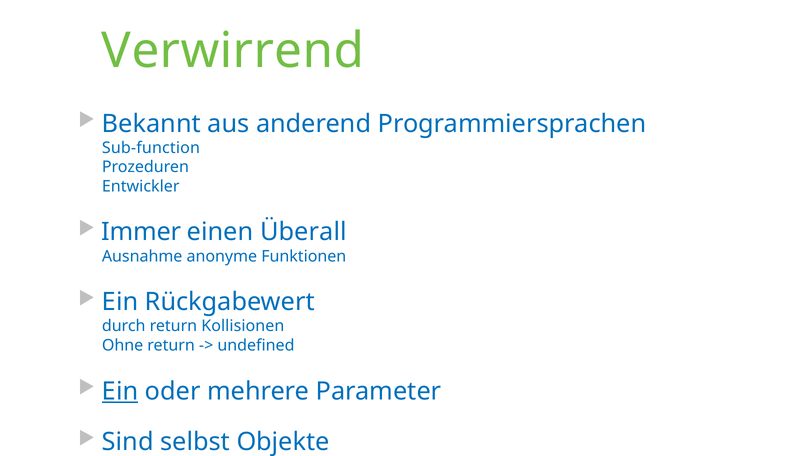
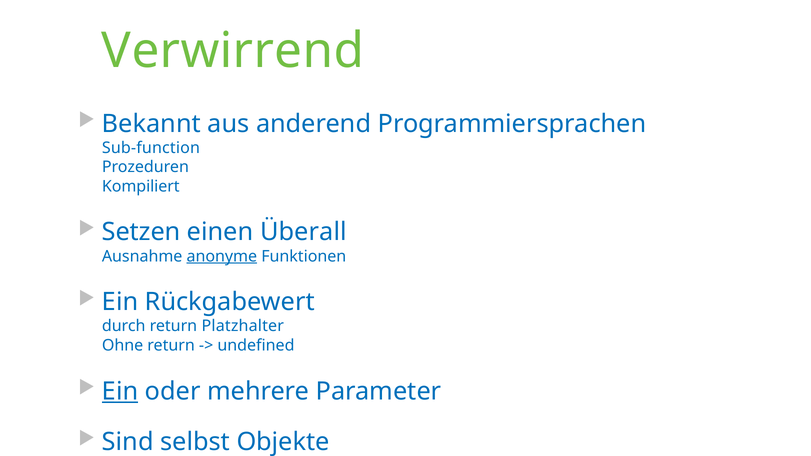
Entwickler: Entwickler -> Kompiliert
Immer: Immer -> Setzen
anonyme underline: none -> present
Kollisionen: Kollisionen -> Platzhalter
